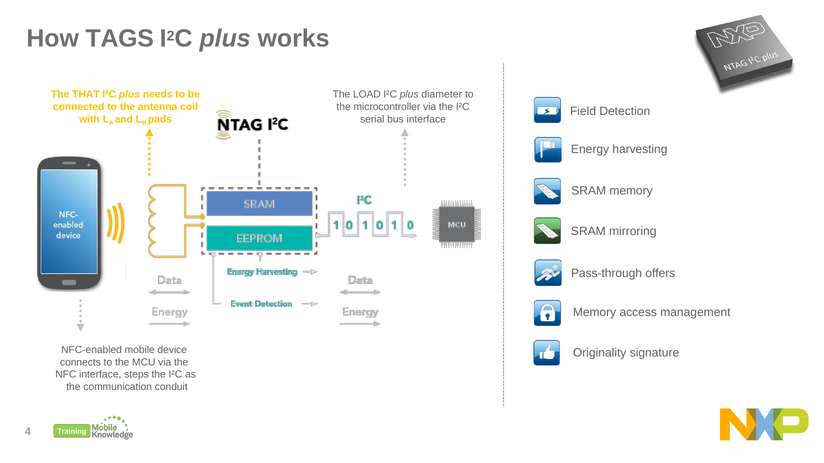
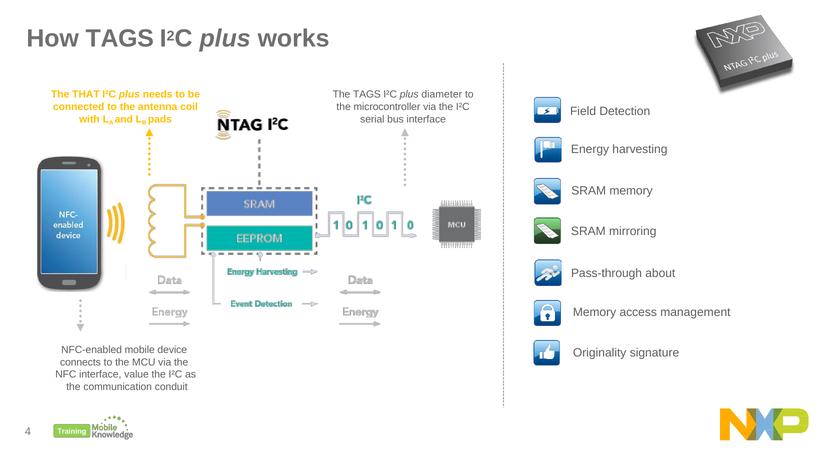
The LOAD: LOAD -> TAGS
offers: offers -> about
steps: steps -> value
